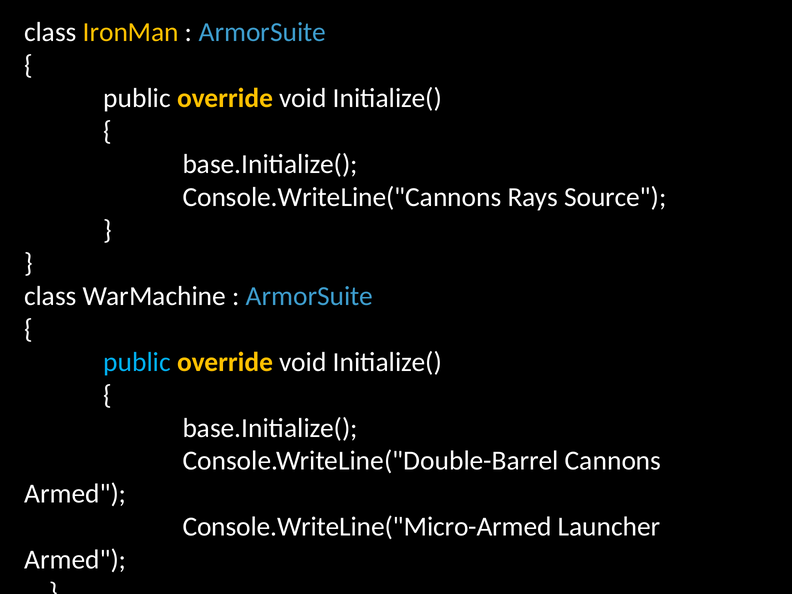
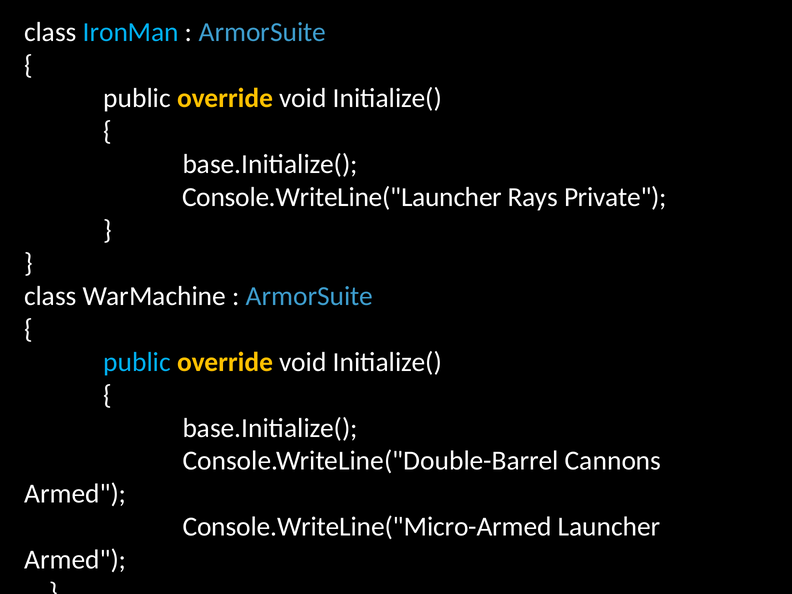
IronMan colour: yellow -> light blue
Console.WriteLine("Cannons: Console.WriteLine("Cannons -> Console.WriteLine("Launcher
Source: Source -> Private
